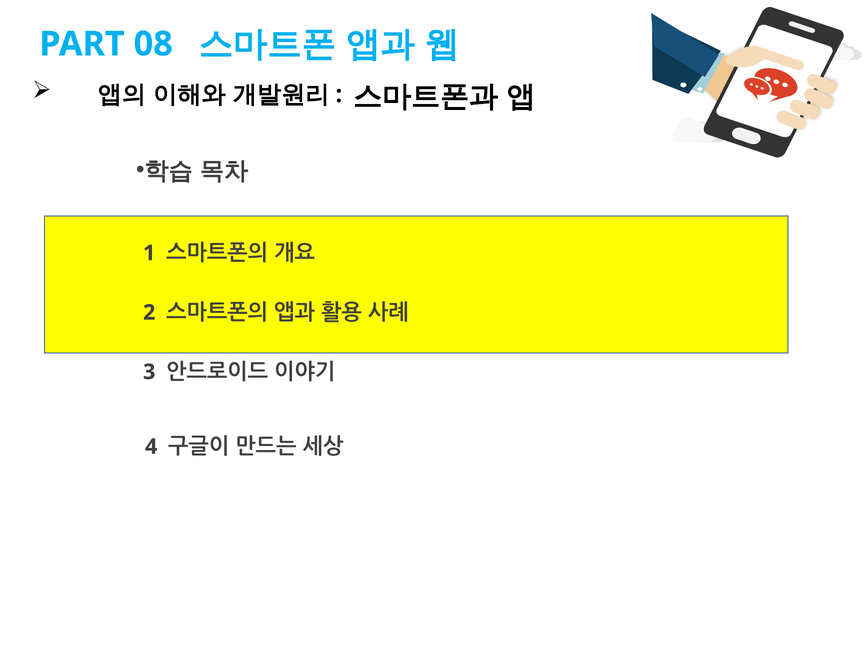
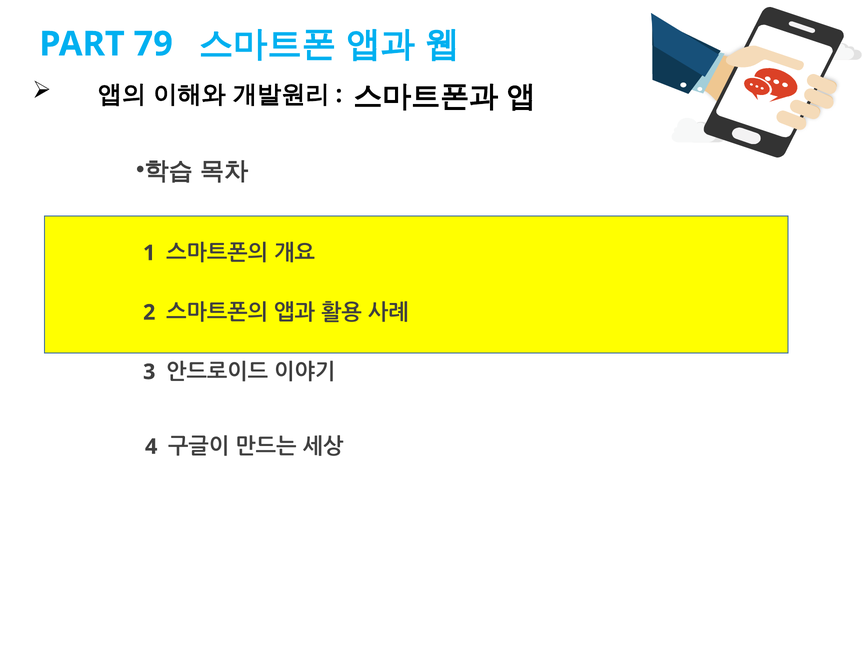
08: 08 -> 79
